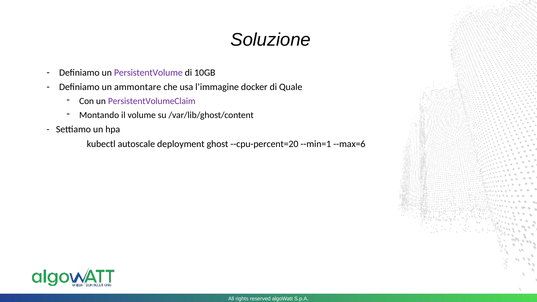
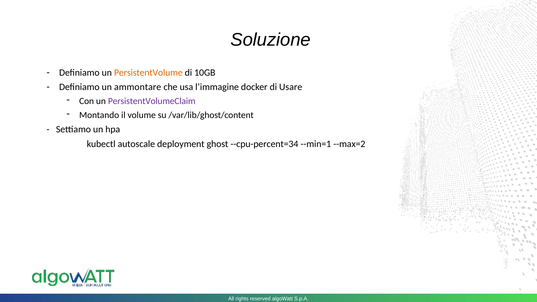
PersistentVolume colour: purple -> orange
Quale: Quale -> Usare
--cpu-percent=20: --cpu-percent=20 -> --cpu-percent=34
--max=6: --max=6 -> --max=2
